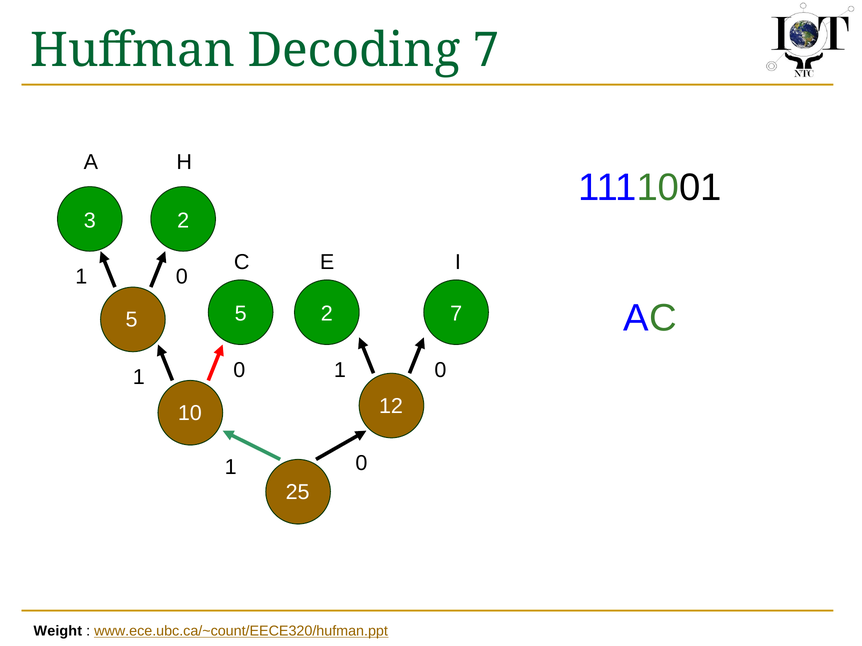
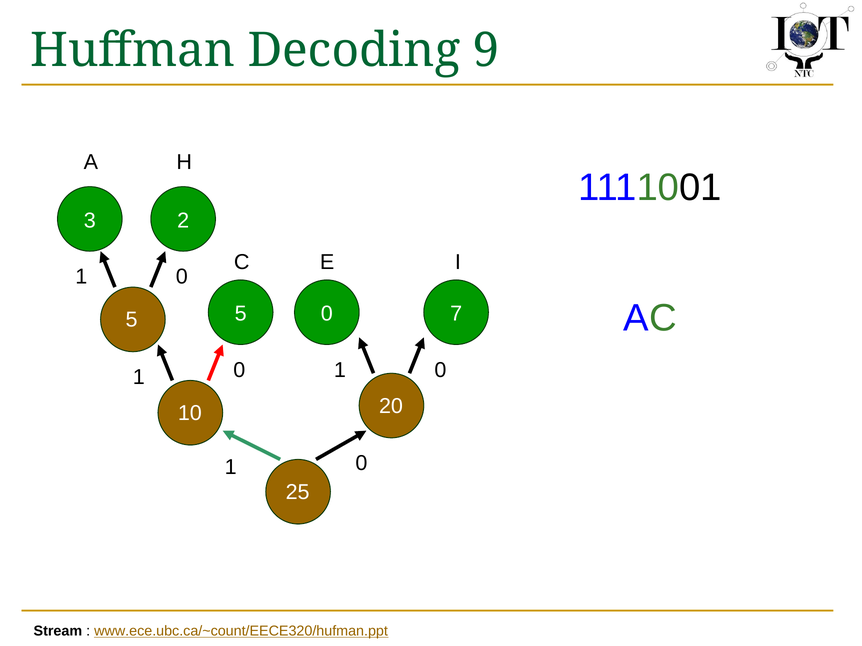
Decoding 7: 7 -> 9
5 2: 2 -> 0
12: 12 -> 20
Weight: Weight -> Stream
